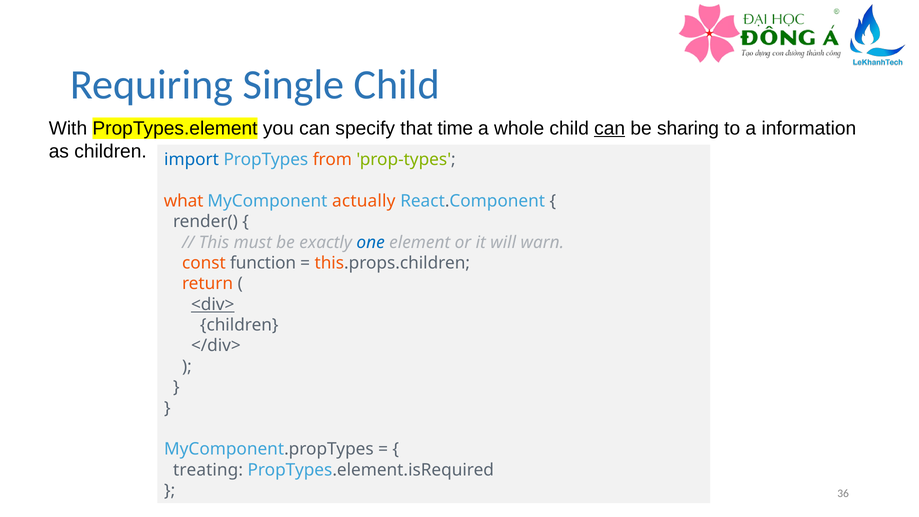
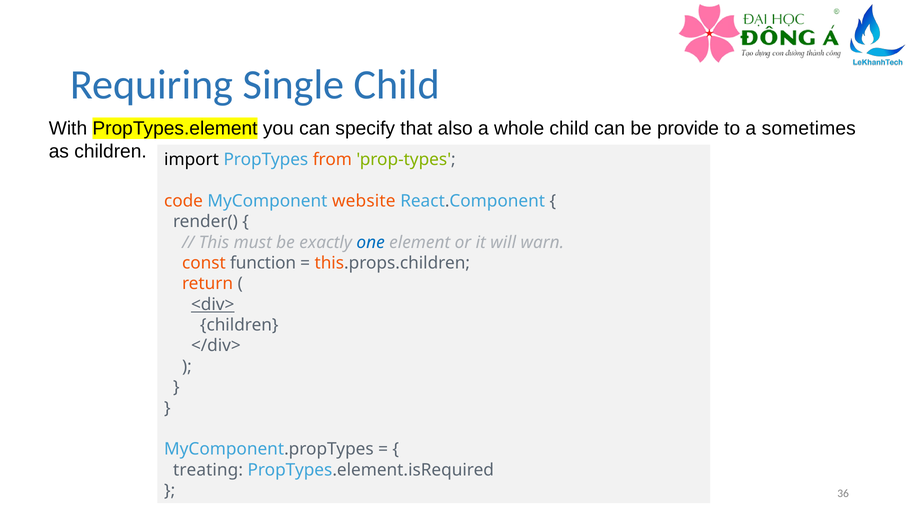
time: time -> also
can at (610, 128) underline: present -> none
sharing: sharing -> provide
information: information -> sometimes
import colour: blue -> black
what: what -> code
actually: actually -> website
